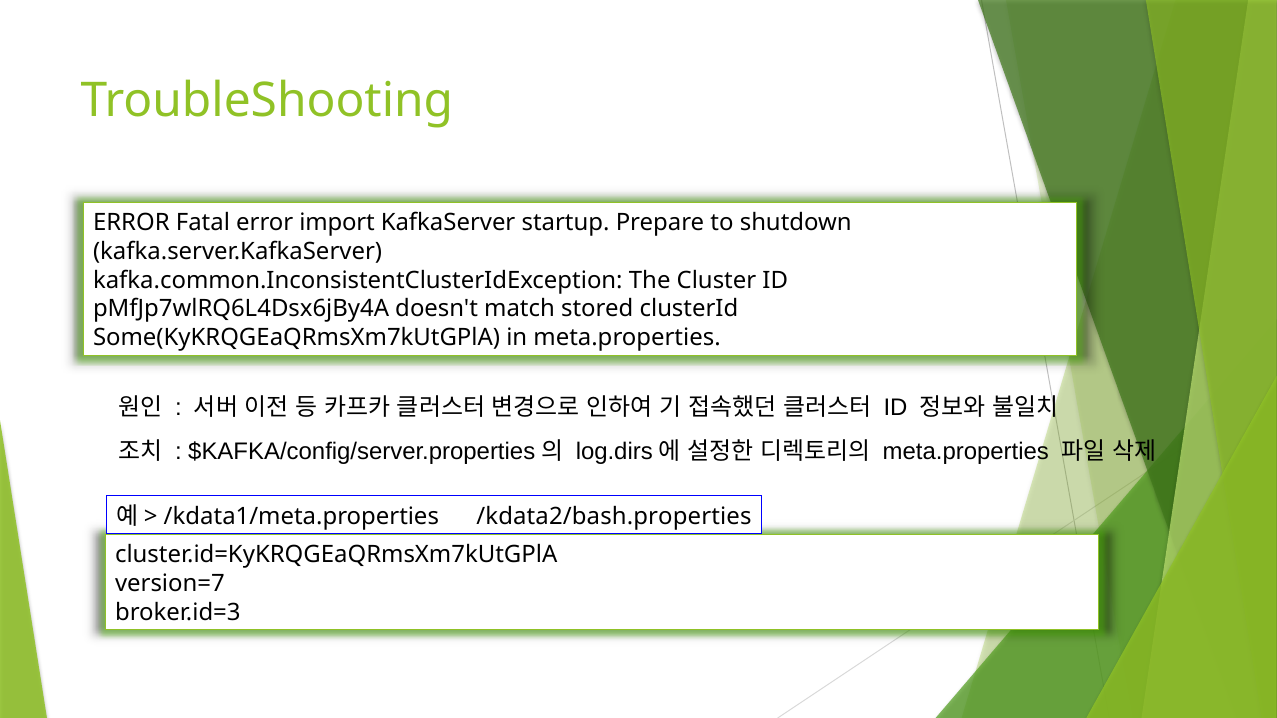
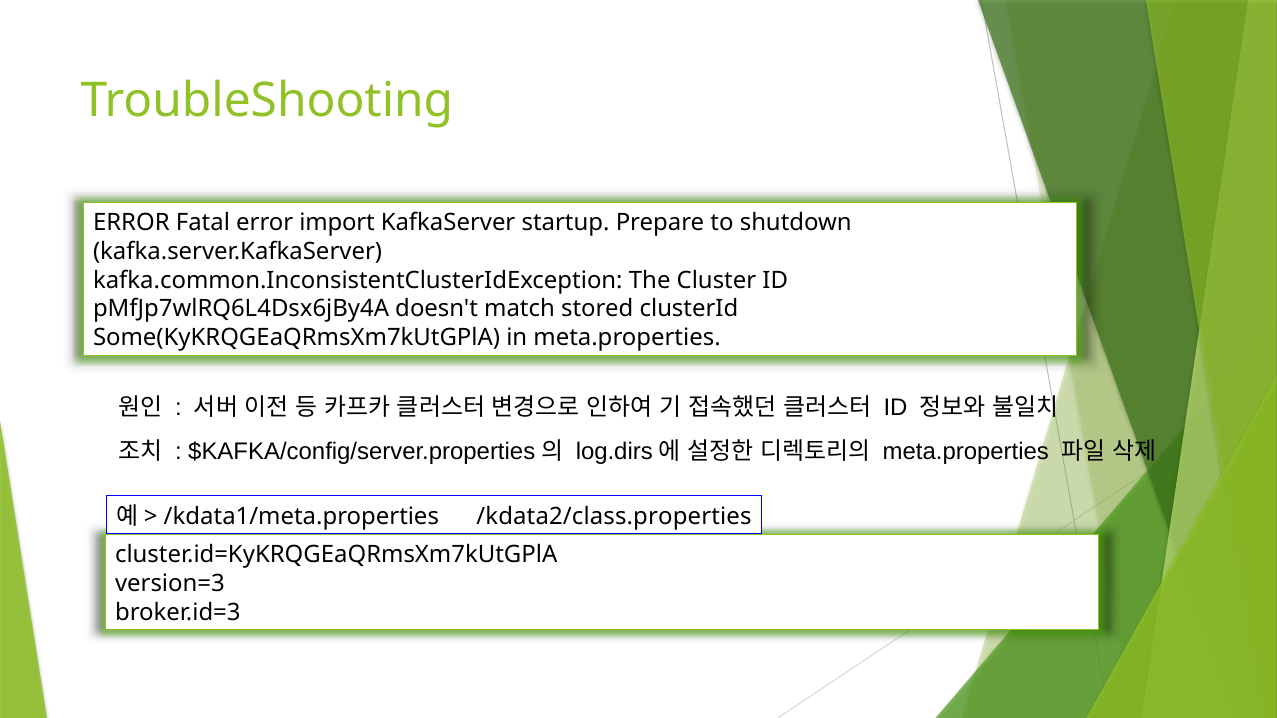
/kdata2/bash.properties: /kdata2/bash.properties -> /kdata2/class.properties
version=7: version=7 -> version=3
